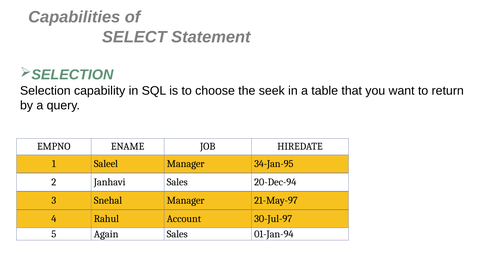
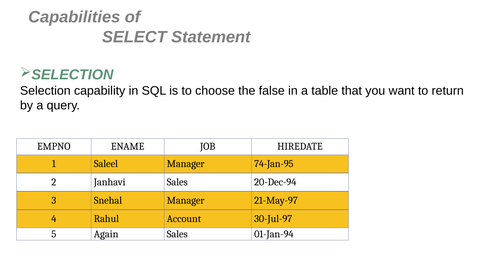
seek: seek -> false
34-Jan-95: 34-Jan-95 -> 74-Jan-95
